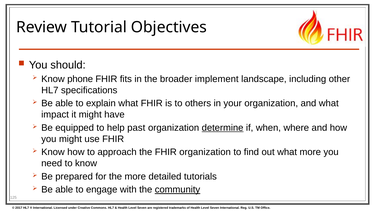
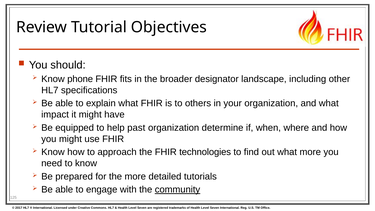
implement: implement -> designator
determine underline: present -> none
FHIR organization: organization -> technologies
